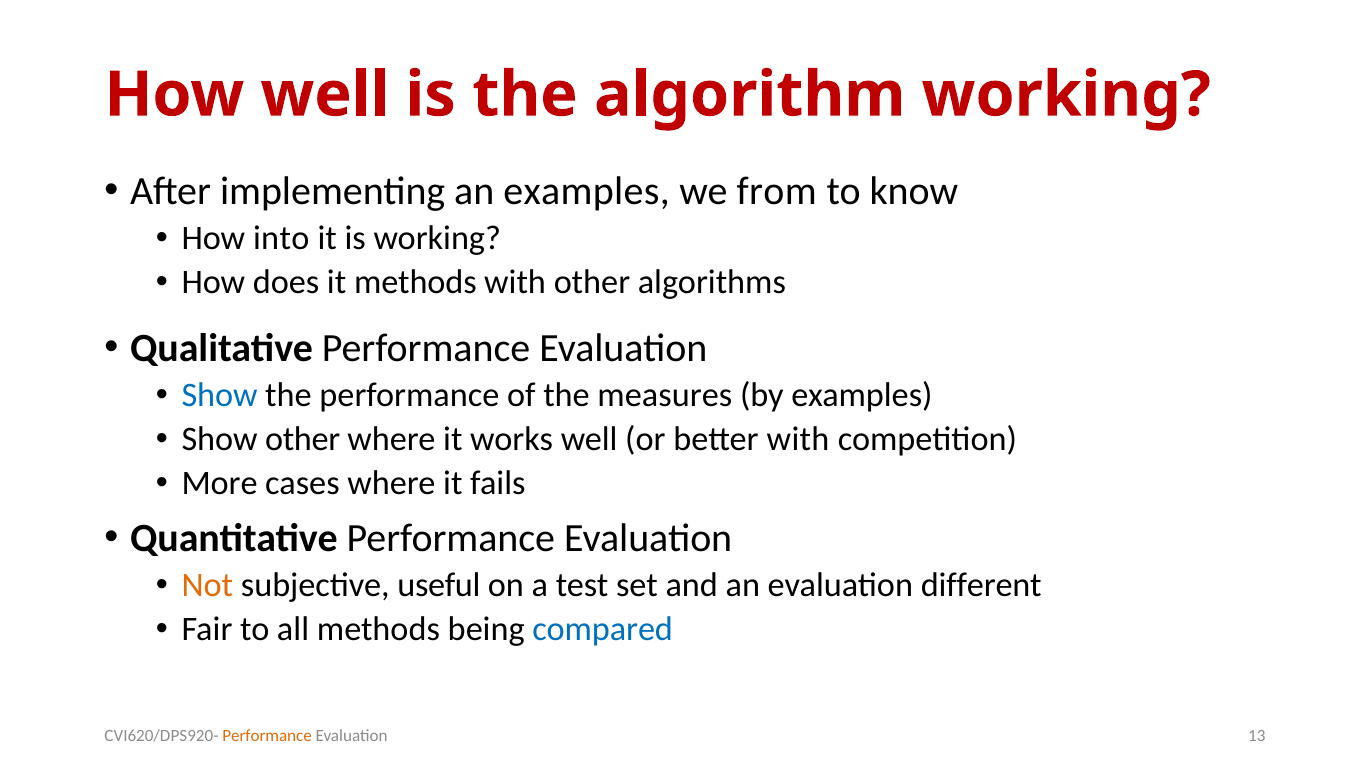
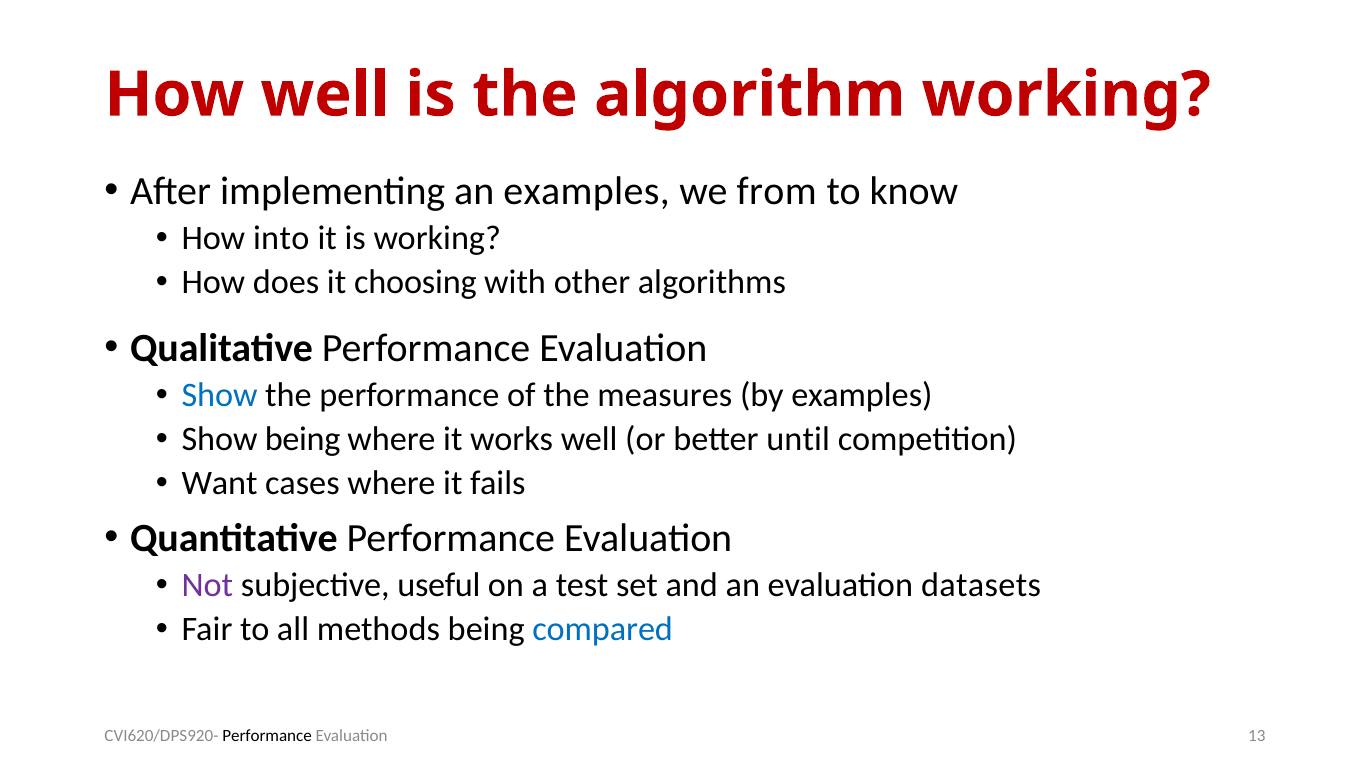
it methods: methods -> choosing
Show other: other -> being
better with: with -> until
More: More -> Want
Not colour: orange -> purple
different: different -> datasets
Performance at (267, 736) colour: orange -> black
